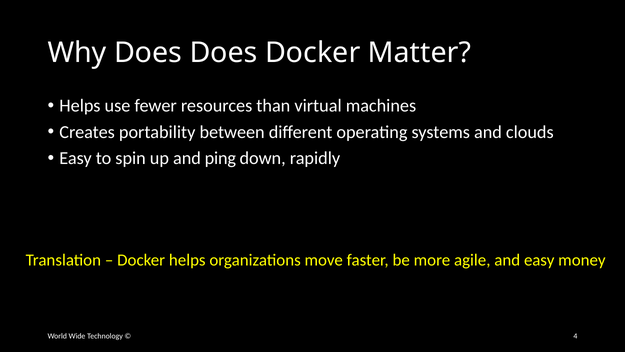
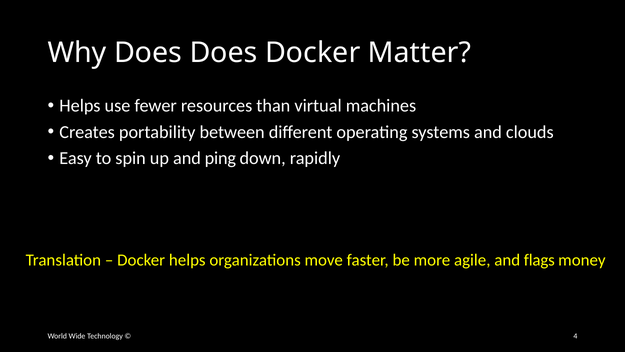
and easy: easy -> flags
